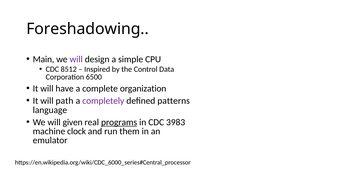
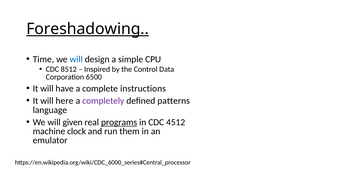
Foreshadowing underline: none -> present
Main: Main -> Time
will at (76, 59) colour: purple -> blue
organization: organization -> instructions
path: path -> here
3983: 3983 -> 4512
